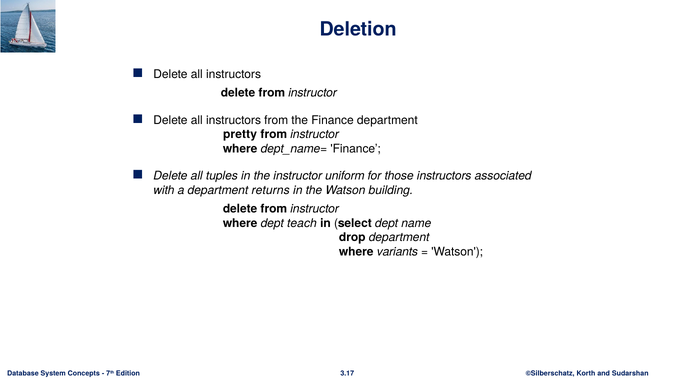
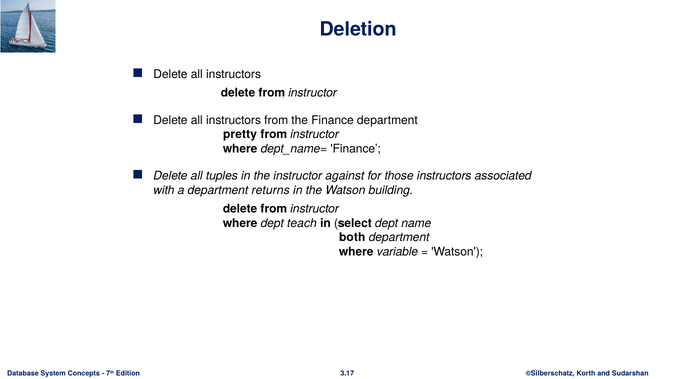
uniform: uniform -> against
drop: drop -> both
variants: variants -> variable
